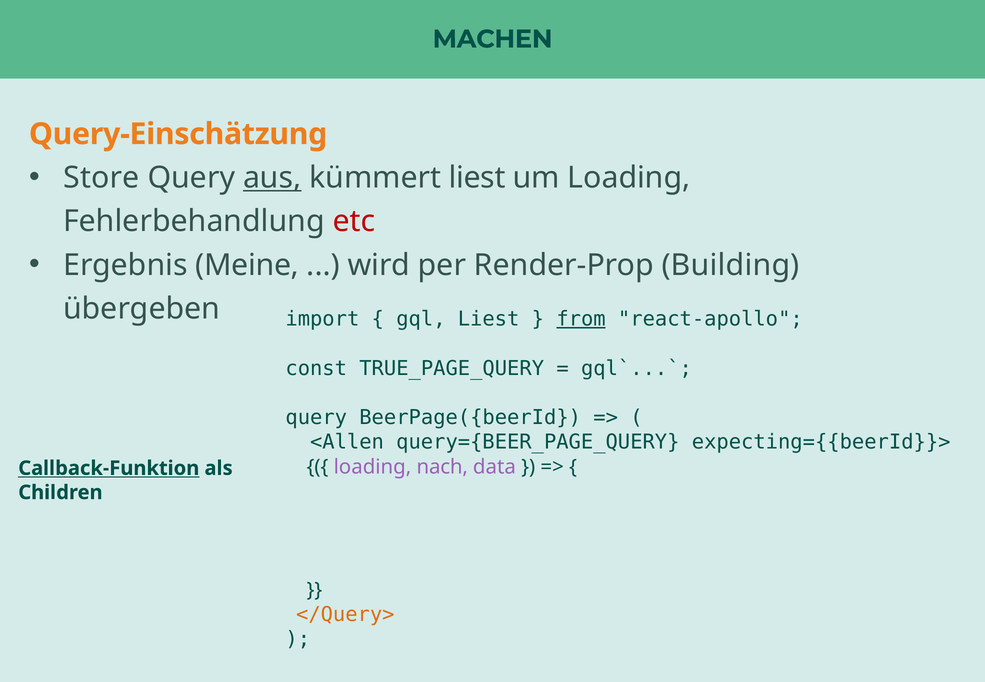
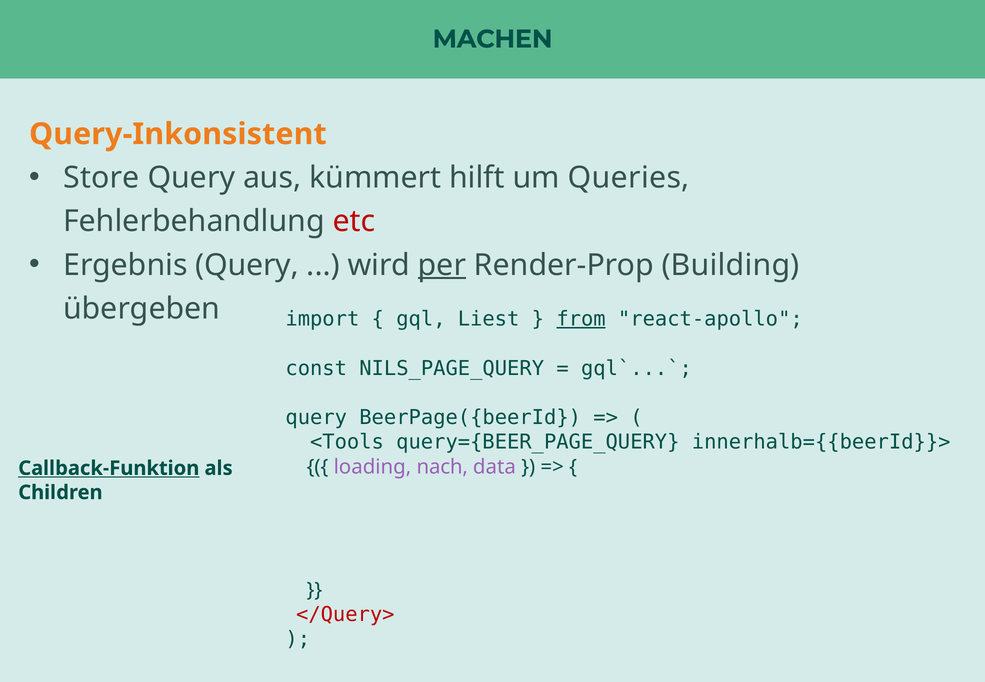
Query-Einschätzung: Query-Einschätzung -> Query-Inkonsistent
aus underline: present -> none
kümmert liest: liest -> hilft
um Loading: Loading -> Queries
Ergebnis Meine: Meine -> Query
per underline: none -> present
TRUE_PAGE_QUERY: TRUE_PAGE_QUERY -> NILS_PAGE_QUERY
<Allen: <Allen -> <Tools
expecting={{beerId}}>: expecting={{beerId}}> -> innerhalb={{beerId}}>
</Query> colour: orange -> red
